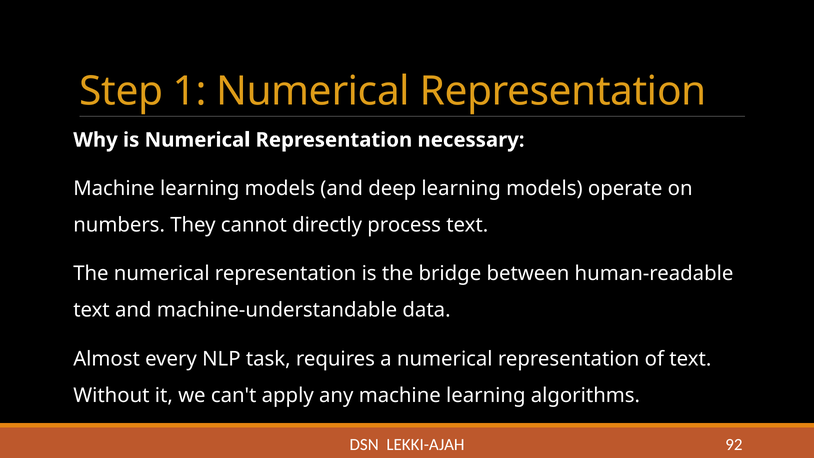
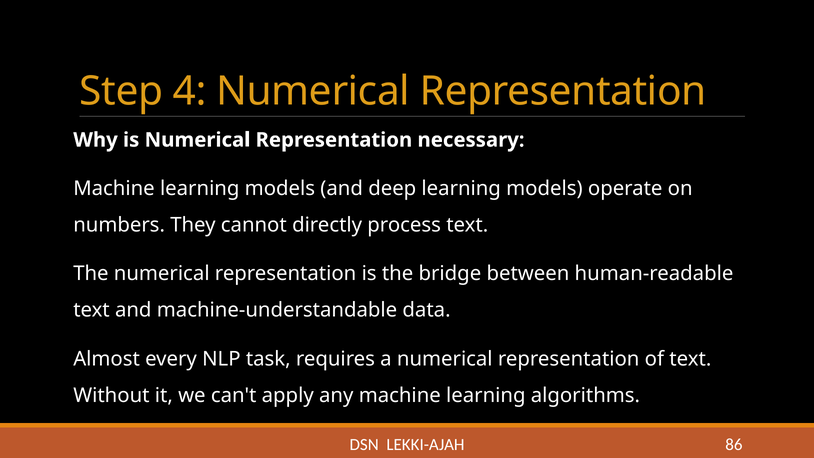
1: 1 -> 4
92: 92 -> 86
